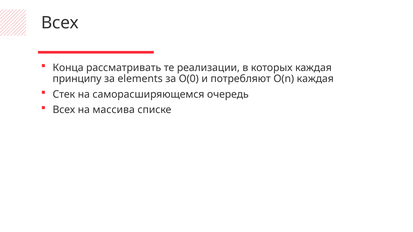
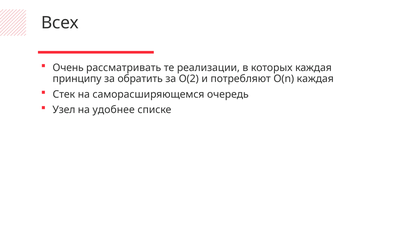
Конца: Конца -> Очень
elements: elements -> обратить
О(0: О(0 -> О(2
Всех at (64, 110): Всех -> Узел
массива: массива -> удобнее
